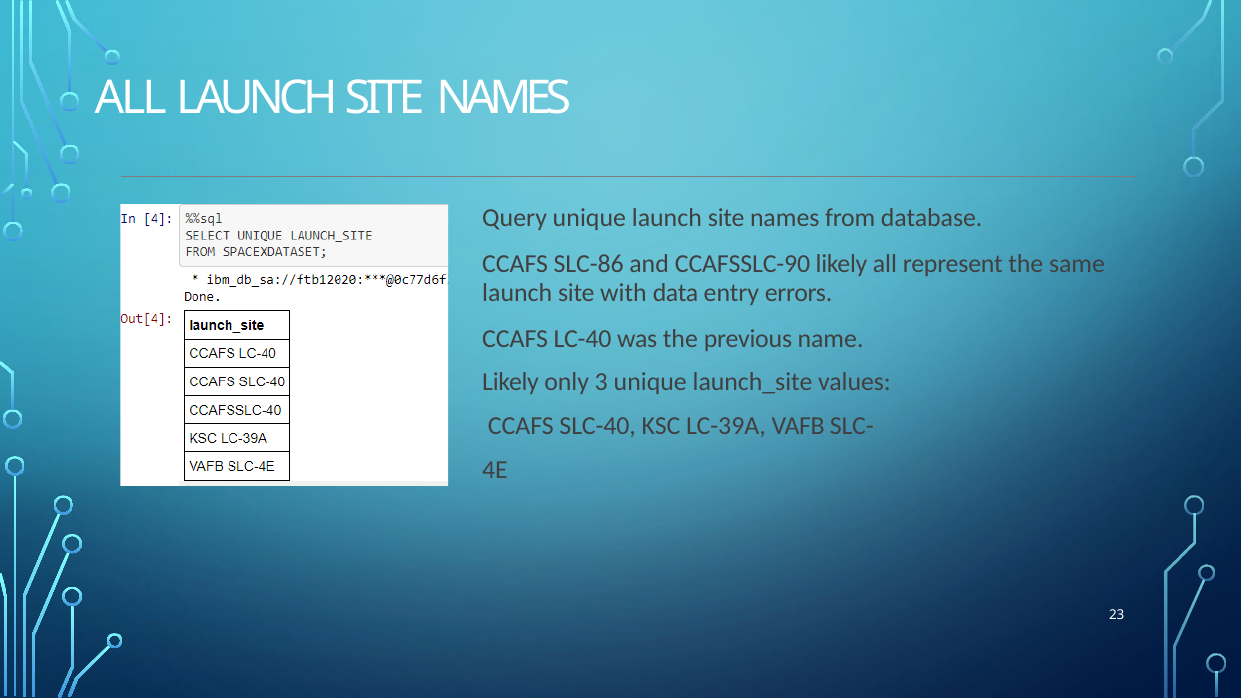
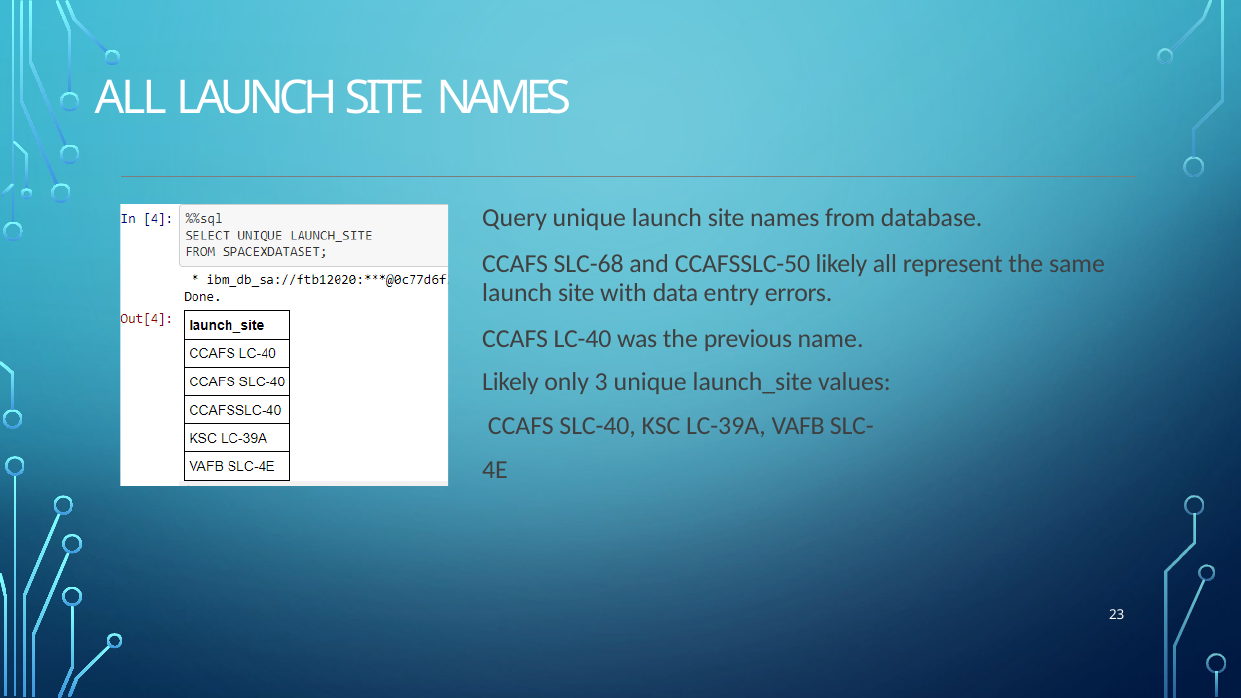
SLC-86: SLC-86 -> SLC-68
CCAFSSLC-90: CCAFSSLC-90 -> CCAFSSLC-50
